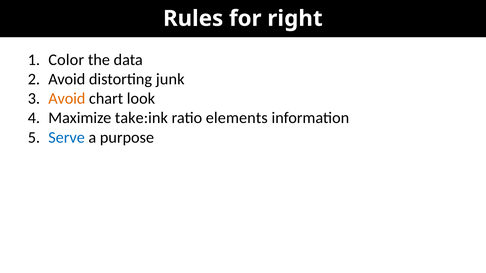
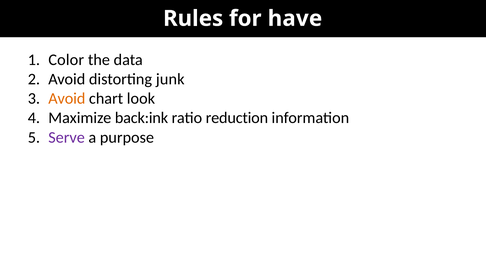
right: right -> have
take:ink: take:ink -> back:ink
elements: elements -> reduction
Serve colour: blue -> purple
